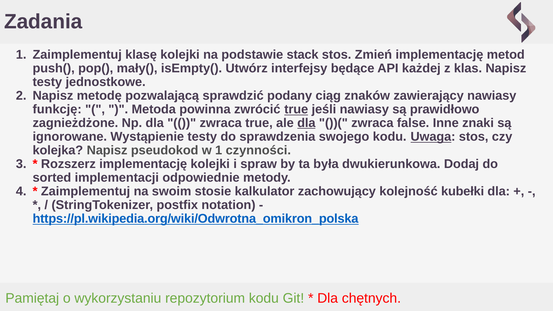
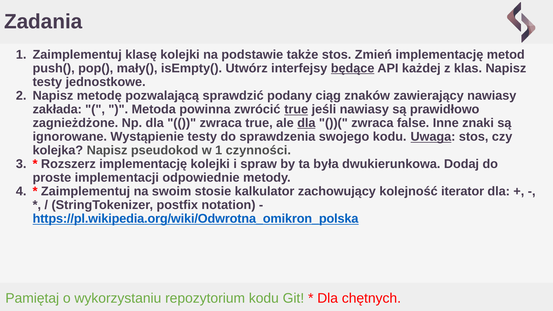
stack: stack -> także
będące underline: none -> present
funkcję: funkcję -> zakłada
sorted: sorted -> proste
kubełki: kubełki -> iterator
